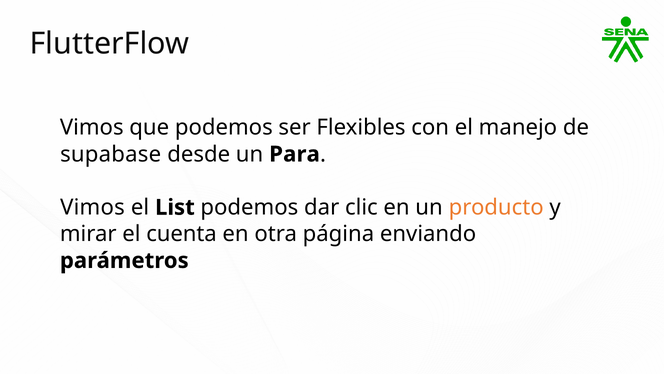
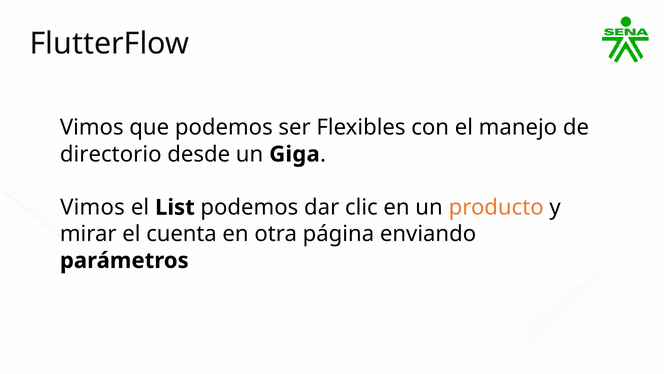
supabase: supabase -> directorio
Para: Para -> Giga
